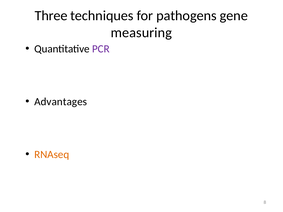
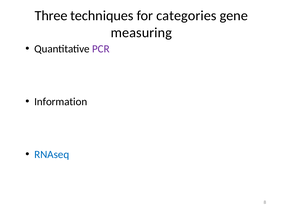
pathogens: pathogens -> categories
Advantages: Advantages -> Information
RNAseq colour: orange -> blue
